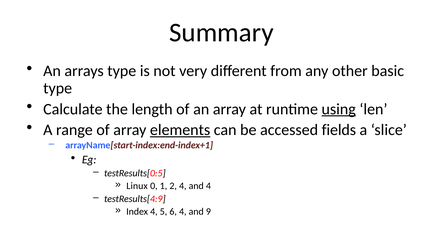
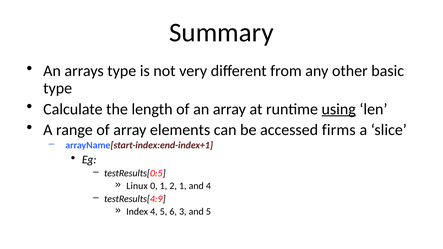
elements underline: present -> none
fields: fields -> firms
2 4: 4 -> 1
6 4: 4 -> 3
and 9: 9 -> 5
